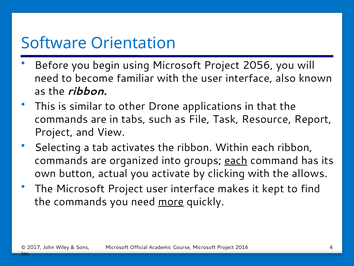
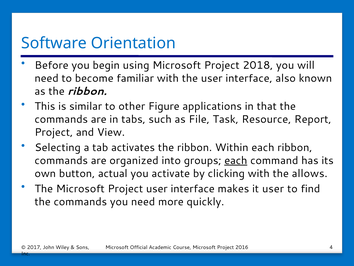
2056: 2056 -> 2018
Drone: Drone -> Figure
it kept: kept -> user
more underline: present -> none
